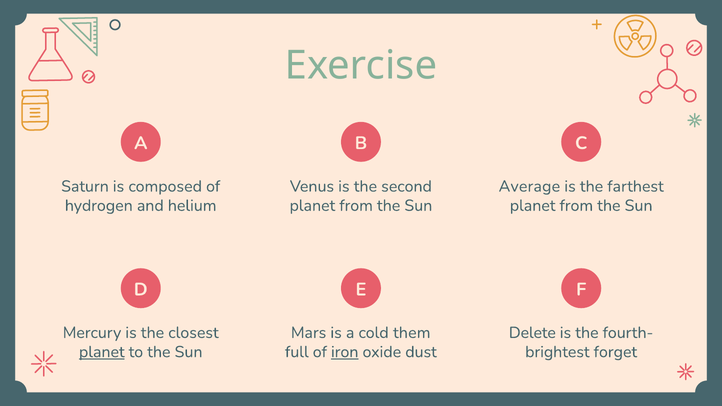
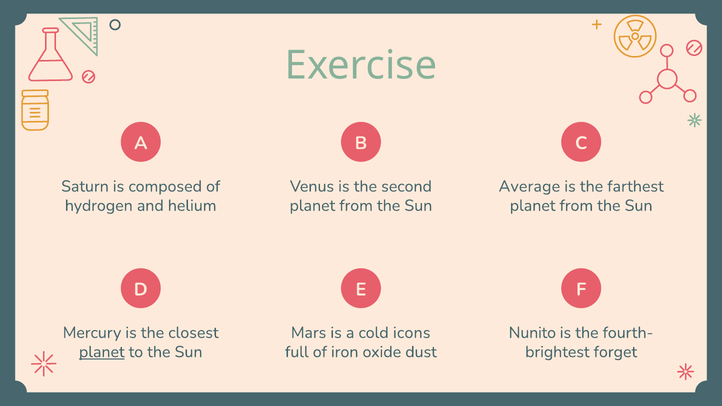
them: them -> icons
Delete: Delete -> Nunito
iron underline: present -> none
